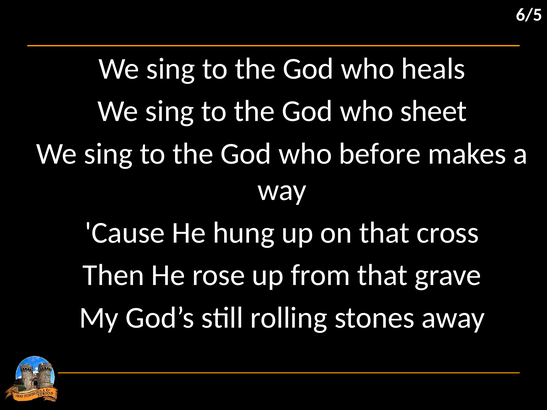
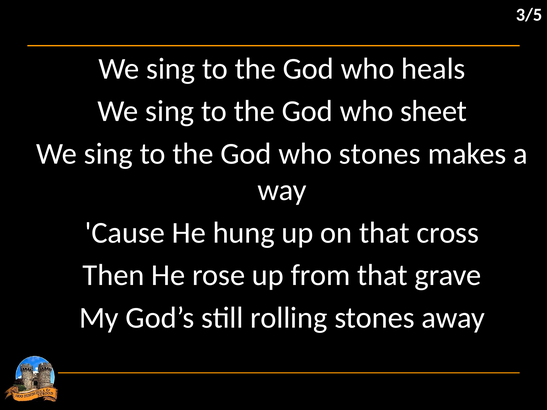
6/5: 6/5 -> 3/5
who before: before -> stones
